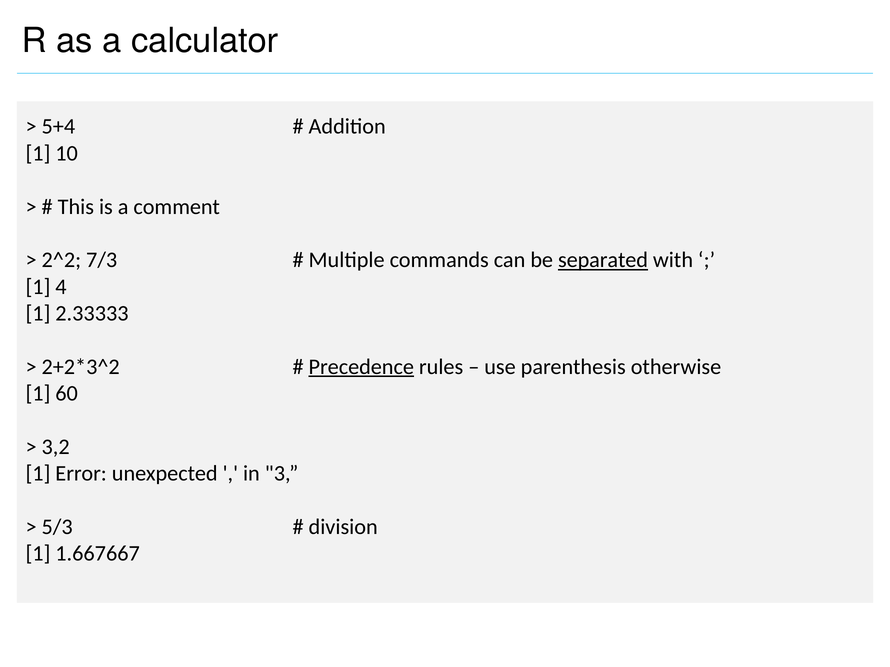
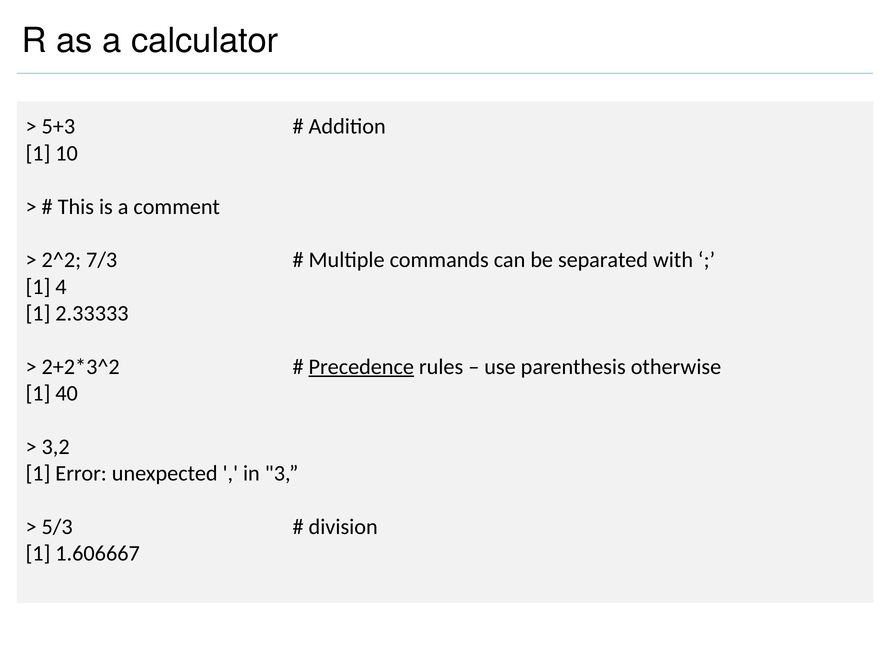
5+4: 5+4 -> 5+3
separated underline: present -> none
60: 60 -> 40
1.667667: 1.667667 -> 1.606667
